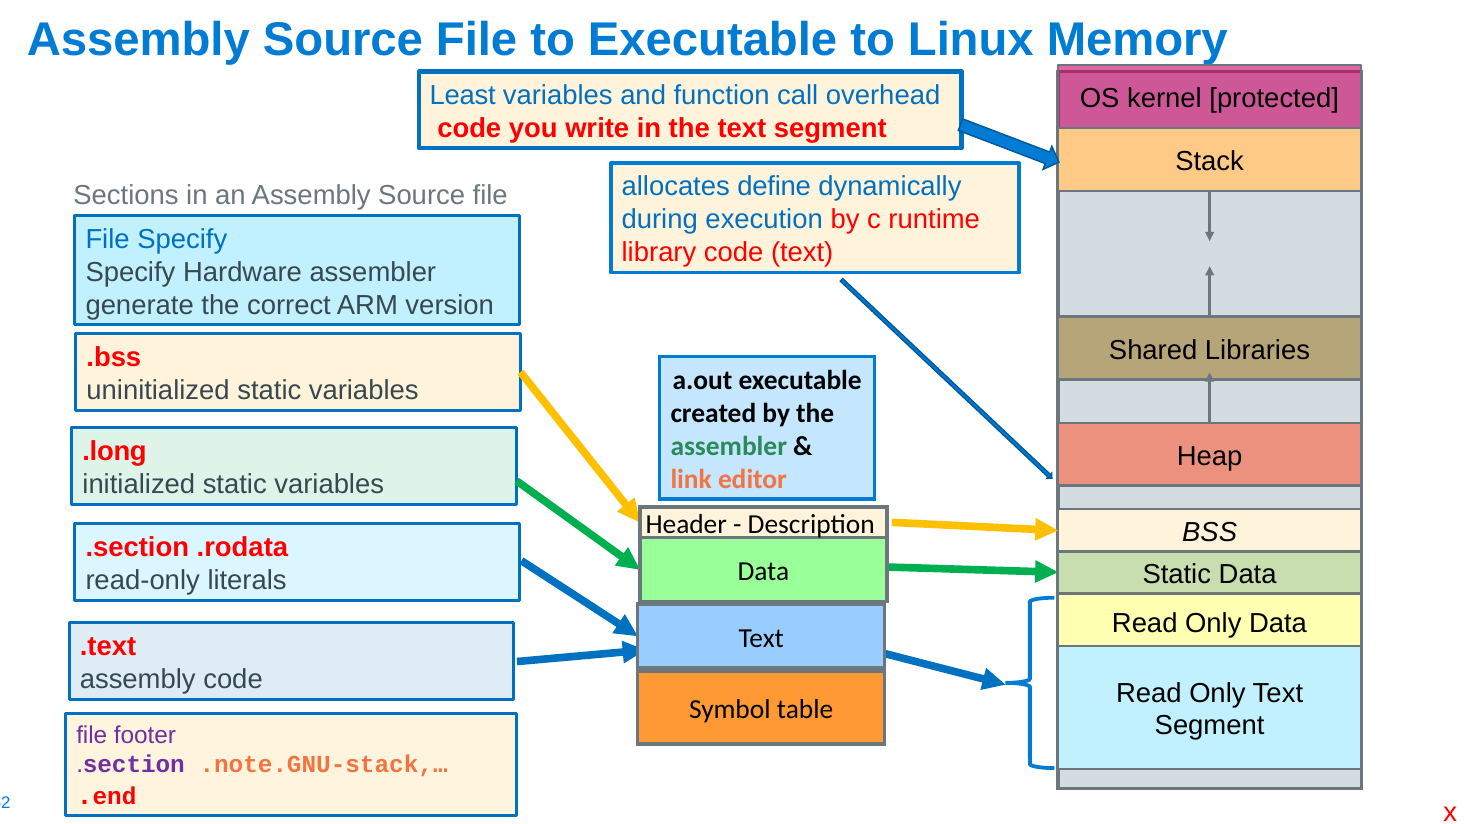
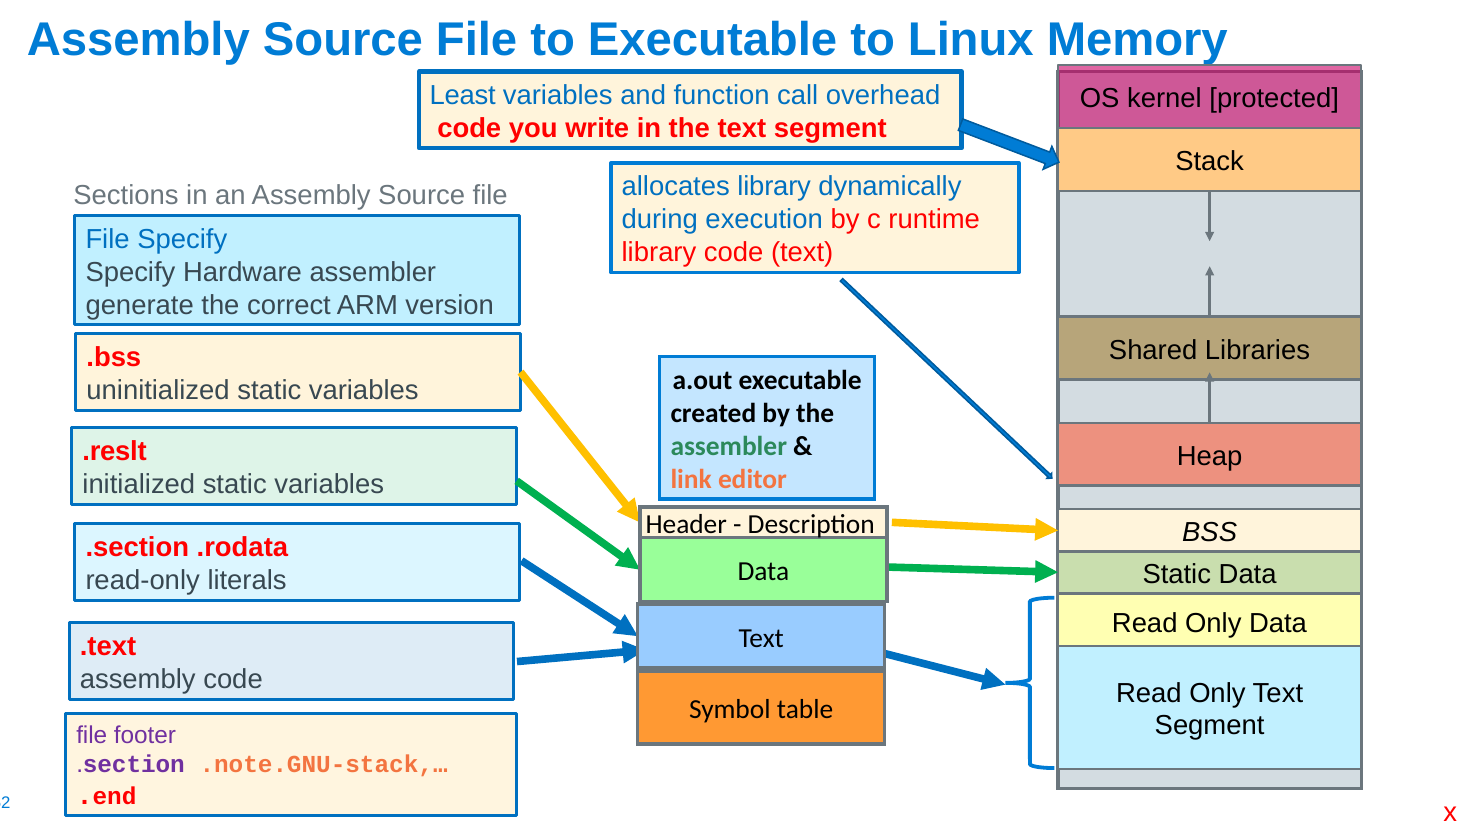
allocates define: define -> library
.long: .long -> .reslt
